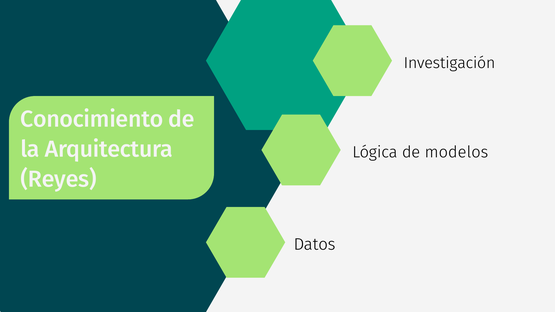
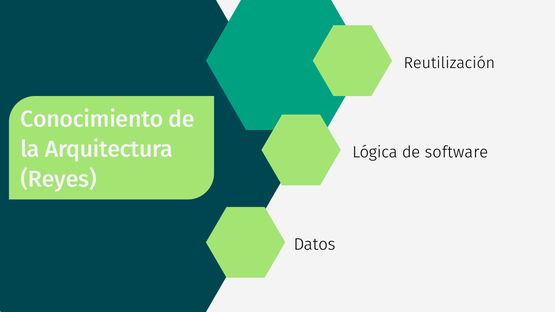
Investigación: Investigación -> Reutilización
modelos: modelos -> software
